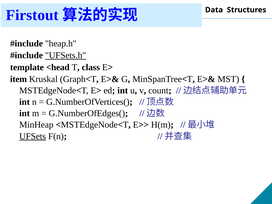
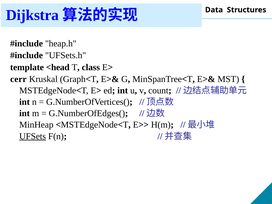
Firstout: Firstout -> Dijkstra
UFSets.h underline: present -> none
item: item -> cerr
